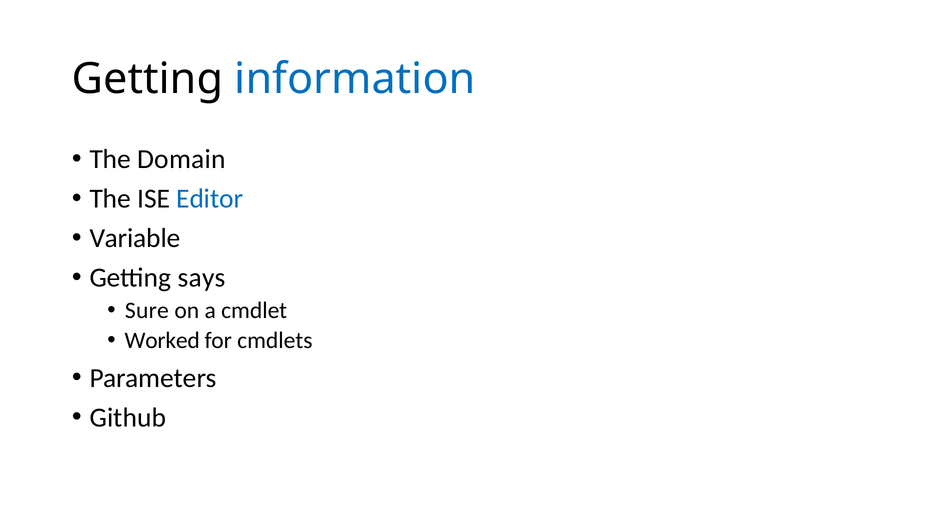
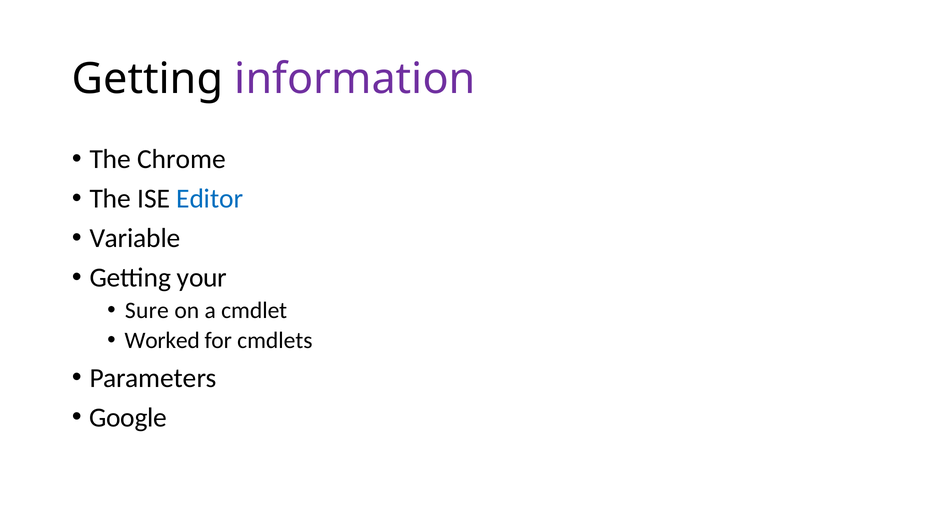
information colour: blue -> purple
Domain: Domain -> Chrome
says: says -> your
Github: Github -> Google
